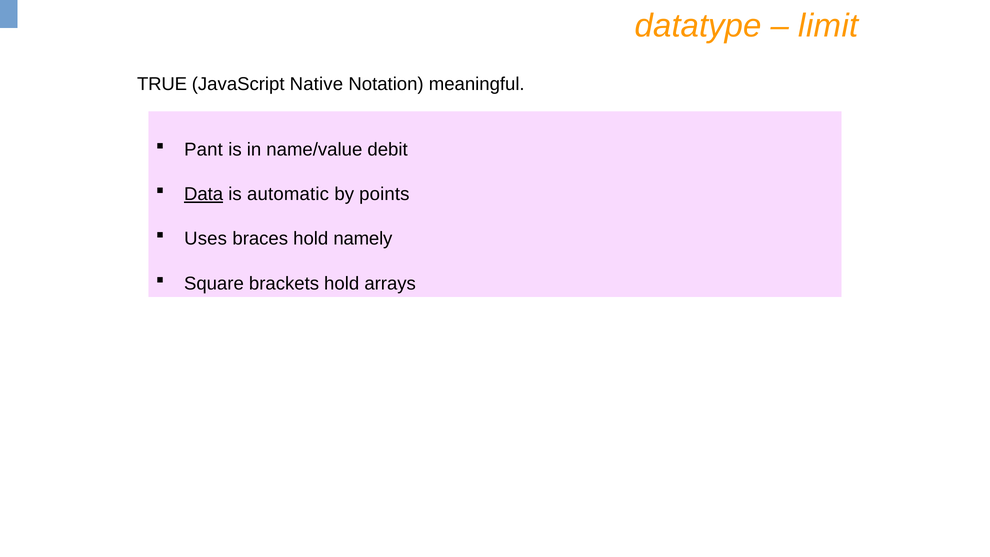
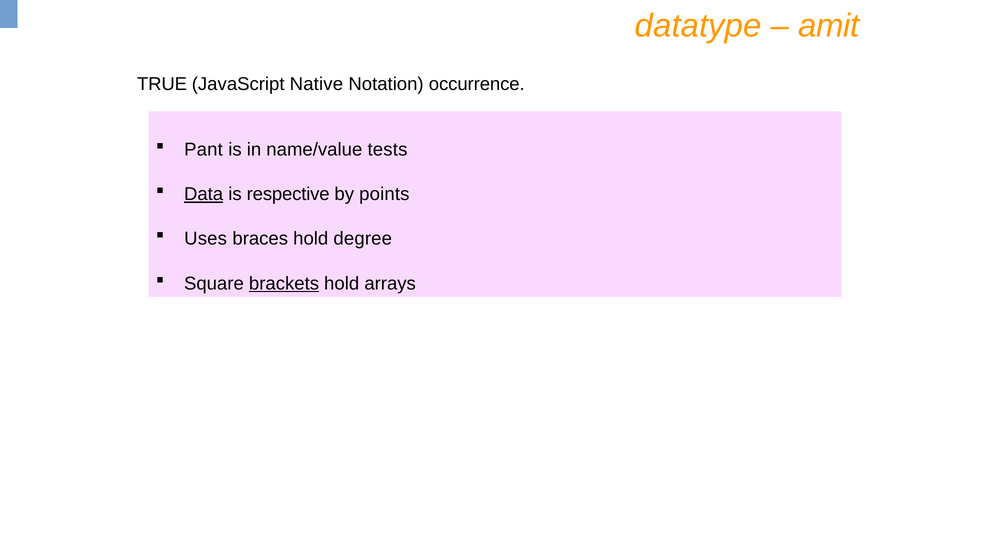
limit: limit -> amit
meaningful: meaningful -> occurrence
debit: debit -> tests
automatic: automatic -> respective
namely: namely -> degree
brackets underline: none -> present
